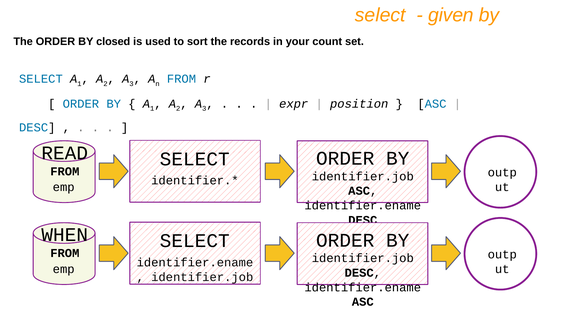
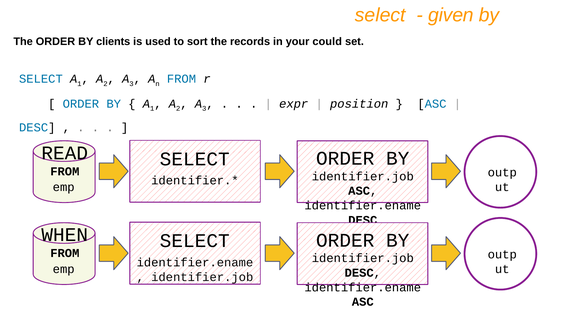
closed: closed -> clients
count: count -> could
